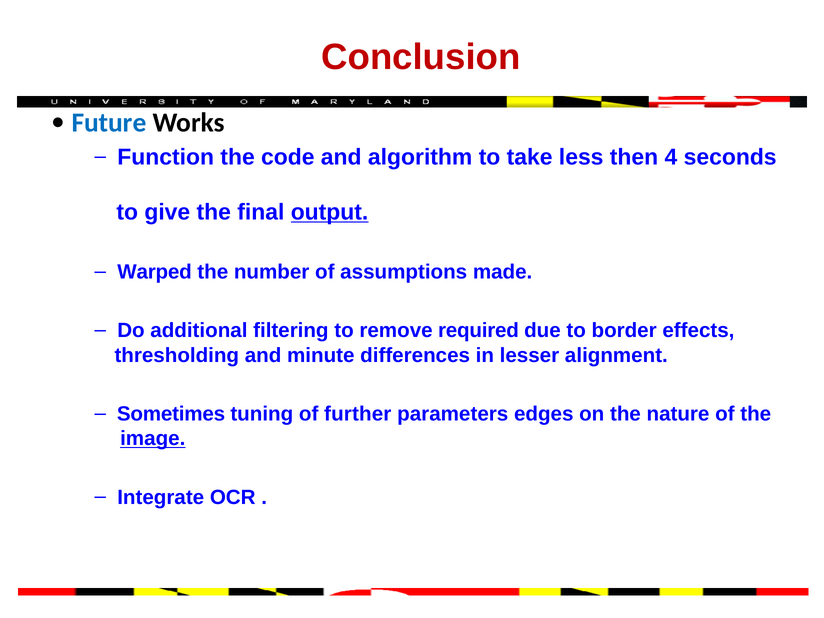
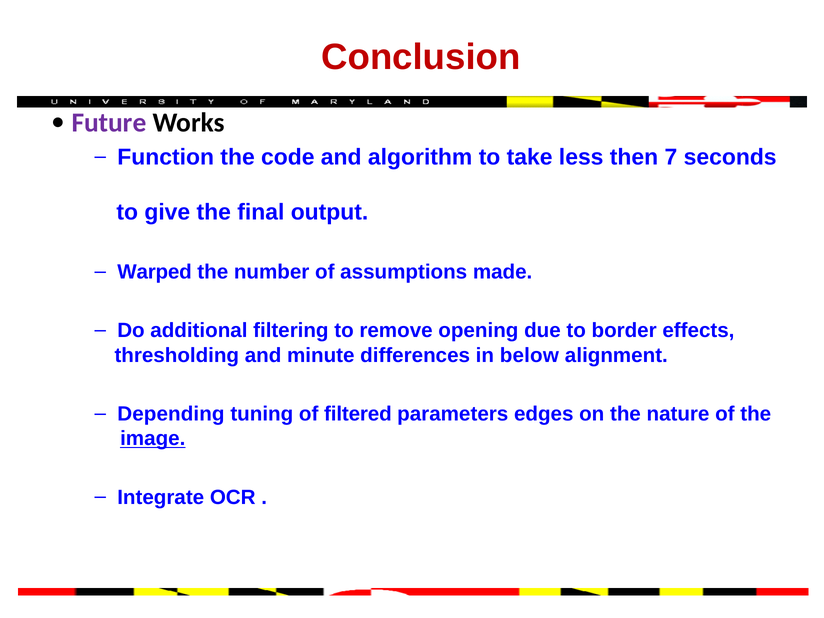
Future colour: blue -> purple
4: 4 -> 7
output underline: present -> none
required: required -> opening
lesser: lesser -> below
Sometimes: Sometimes -> Depending
further: further -> filtered
